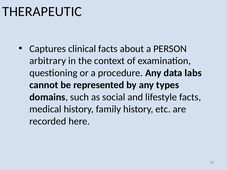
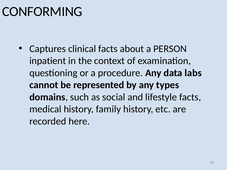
THERAPEUTIC: THERAPEUTIC -> CONFORMING
arbitrary: arbitrary -> inpatient
